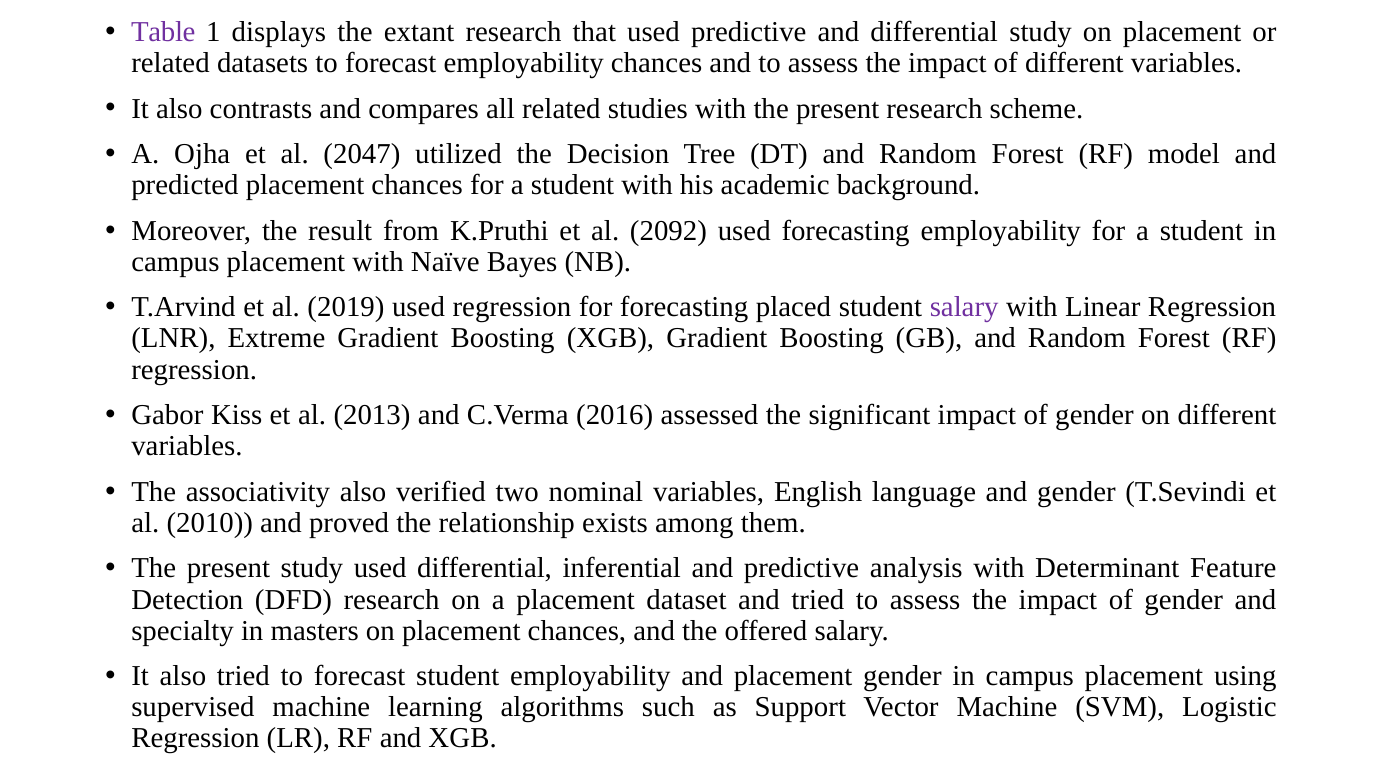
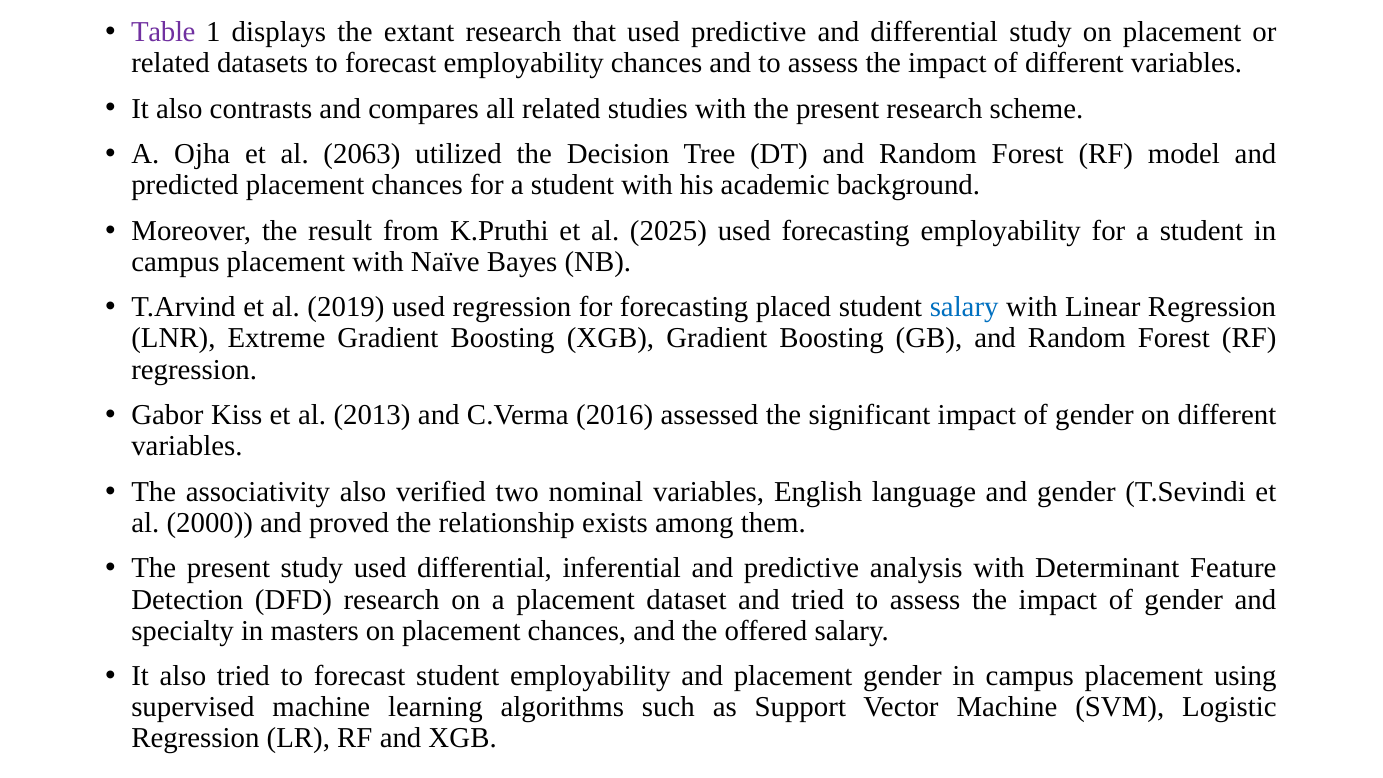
2047: 2047 -> 2063
2092: 2092 -> 2025
salary at (964, 307) colour: purple -> blue
2010: 2010 -> 2000
